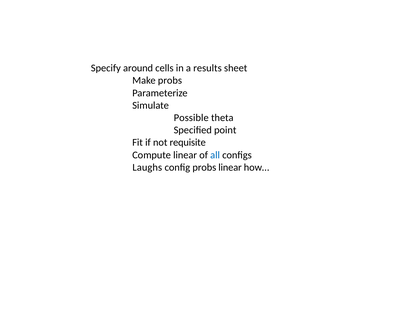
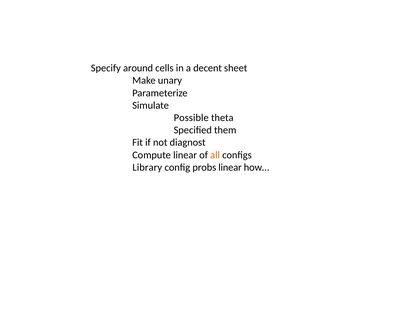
results: results -> decent
Make probs: probs -> unary
point: point -> them
requisite: requisite -> diagnost
all colour: blue -> orange
Laughs: Laughs -> Library
